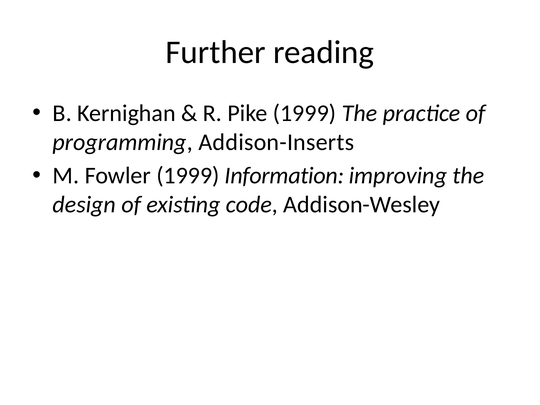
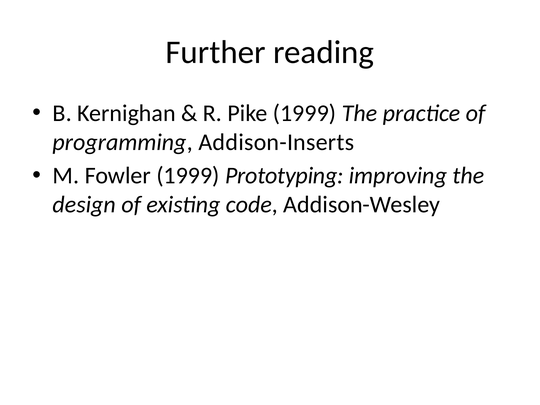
Information: Information -> Prototyping
